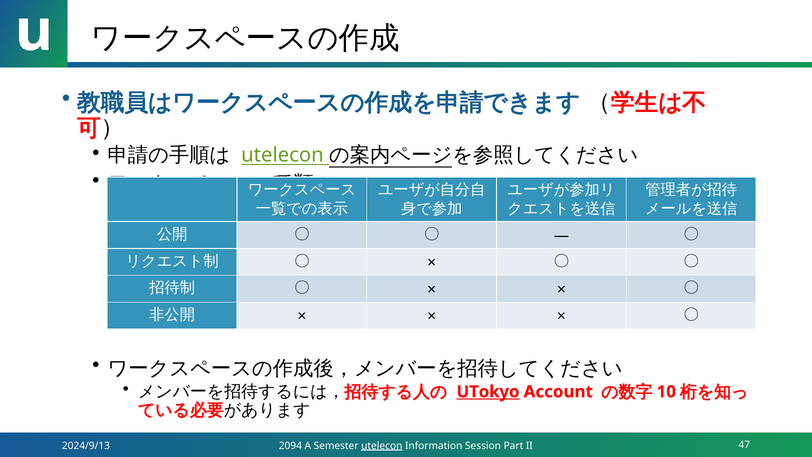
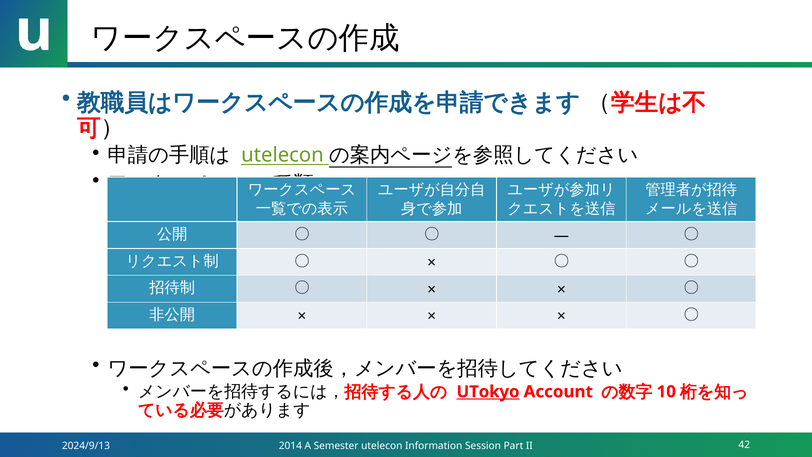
2094: 2094 -> 2014
utelecon at (382, 445) underline: present -> none
47: 47 -> 42
